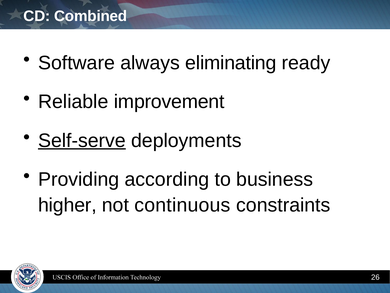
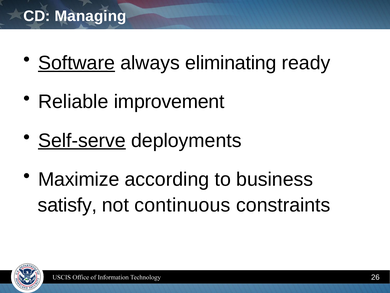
Combined: Combined -> Managing
Software underline: none -> present
Providing: Providing -> Maximize
higher: higher -> satisfy
